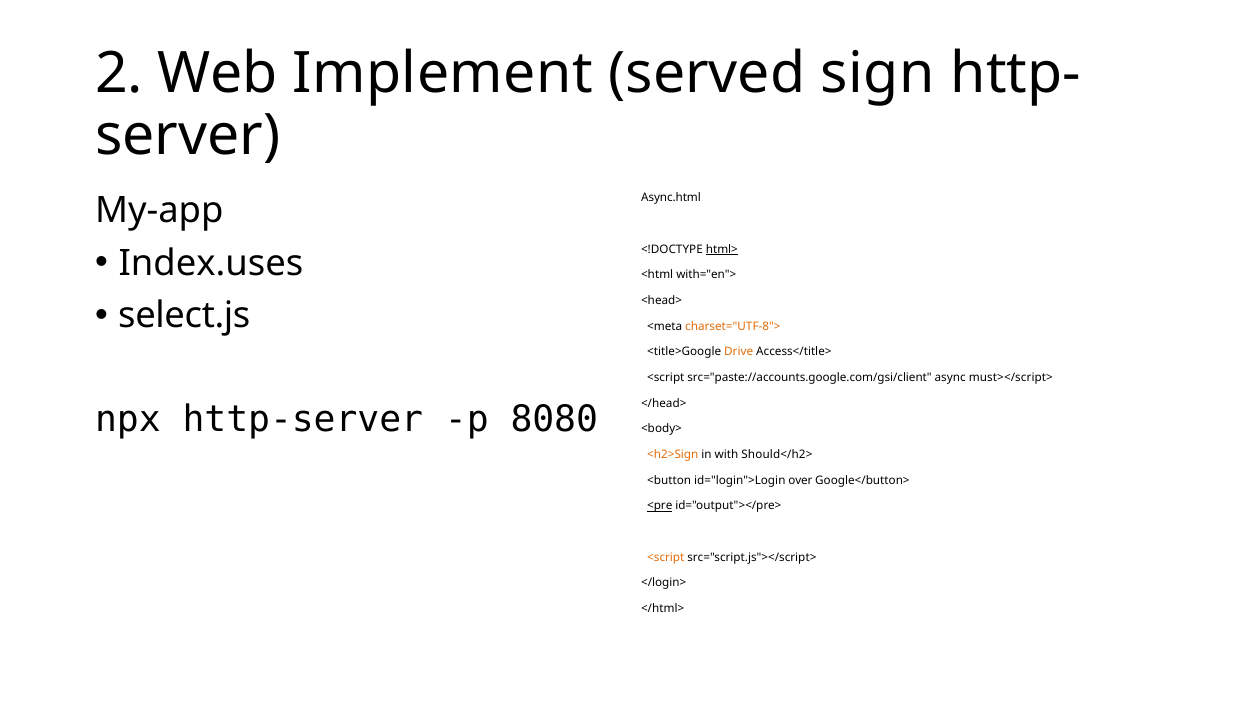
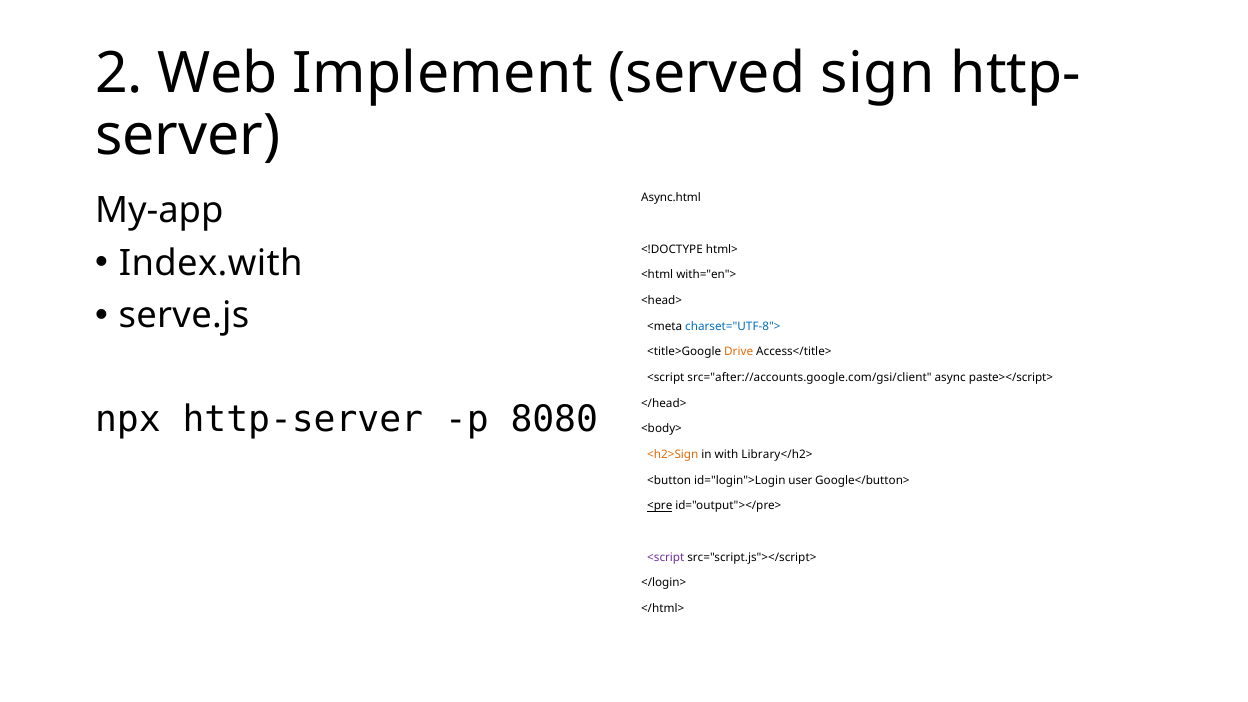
Index.uses: Index.uses -> Index.with
html> underline: present -> none
select.js: select.js -> serve.js
charset="UTF-8"> colour: orange -> blue
src="paste://accounts.google.com/gsi/client: src="paste://accounts.google.com/gsi/client -> src="after://accounts.google.com/gsi/client
must></script>: must></script> -> paste></script>
Should</h2>: Should</h2> -> Library</h2>
over: over -> user
<script at (666, 557) colour: orange -> purple
